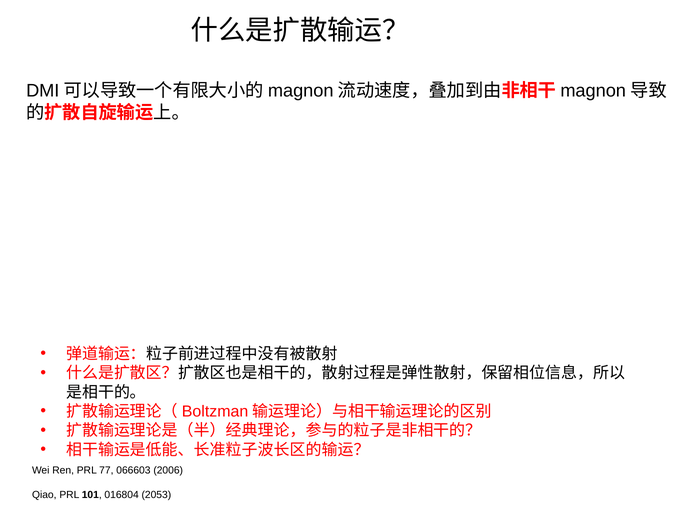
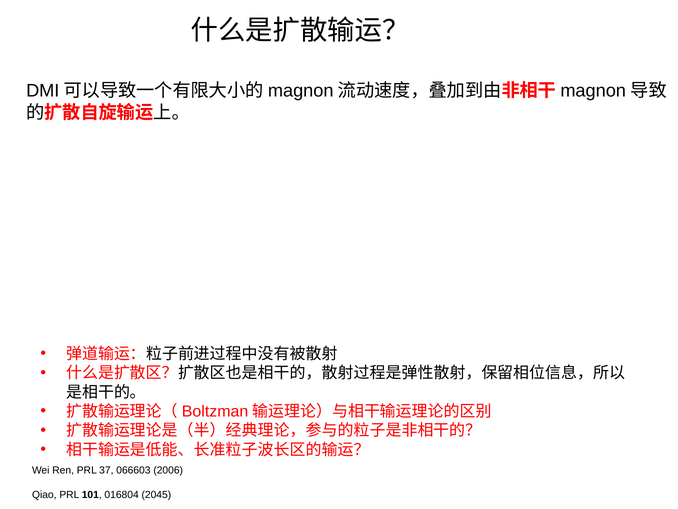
77: 77 -> 37
2053: 2053 -> 2045
